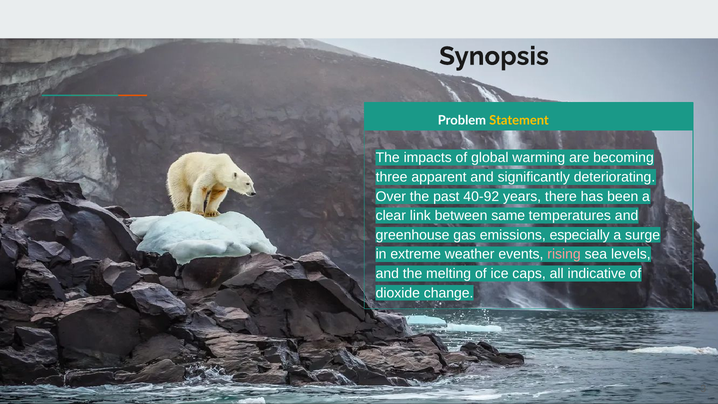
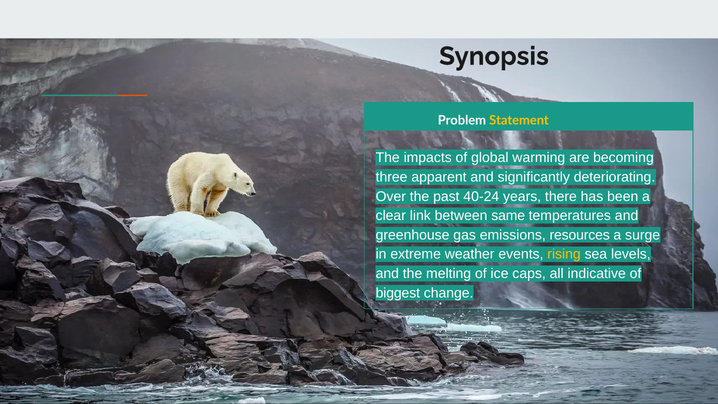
40-92: 40-92 -> 40-24
especially: especially -> resources
rising colour: pink -> yellow
dioxide: dioxide -> biggest
